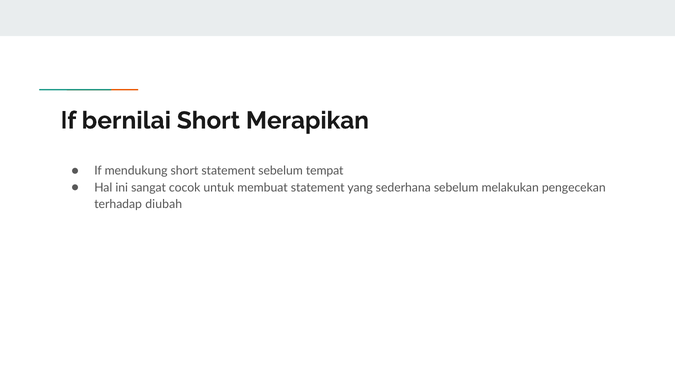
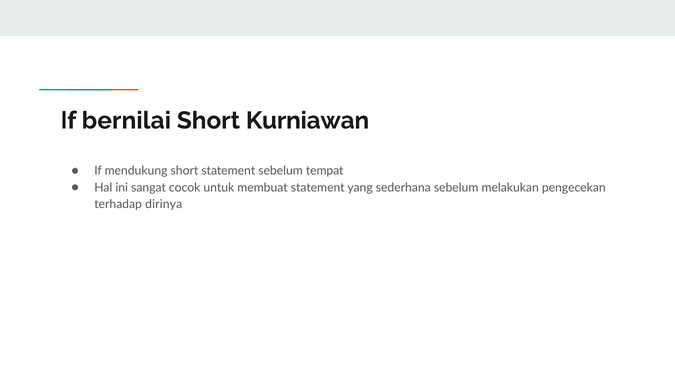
Merapikan: Merapikan -> Kurniawan
diubah: diubah -> dirinya
